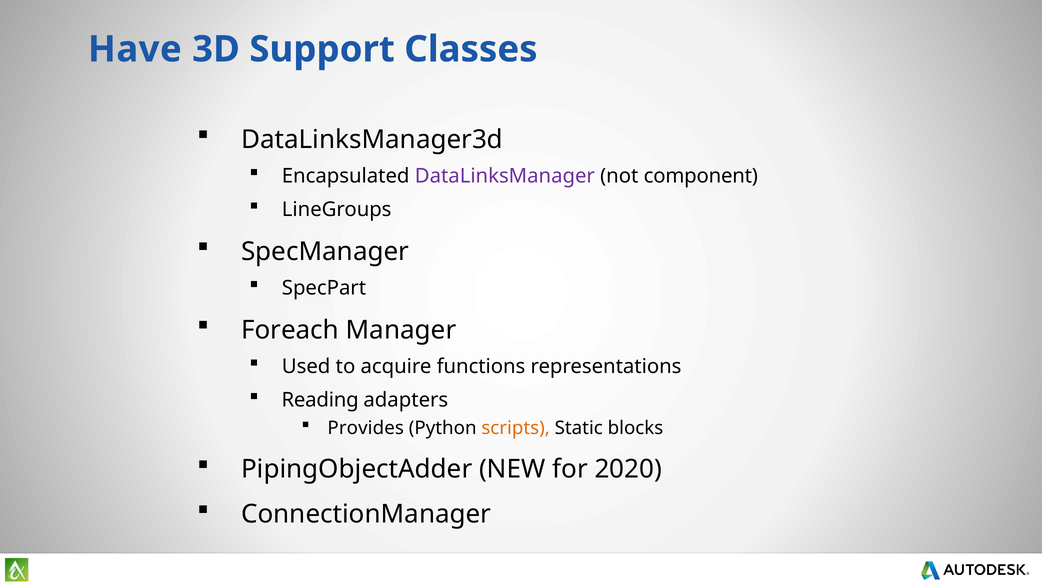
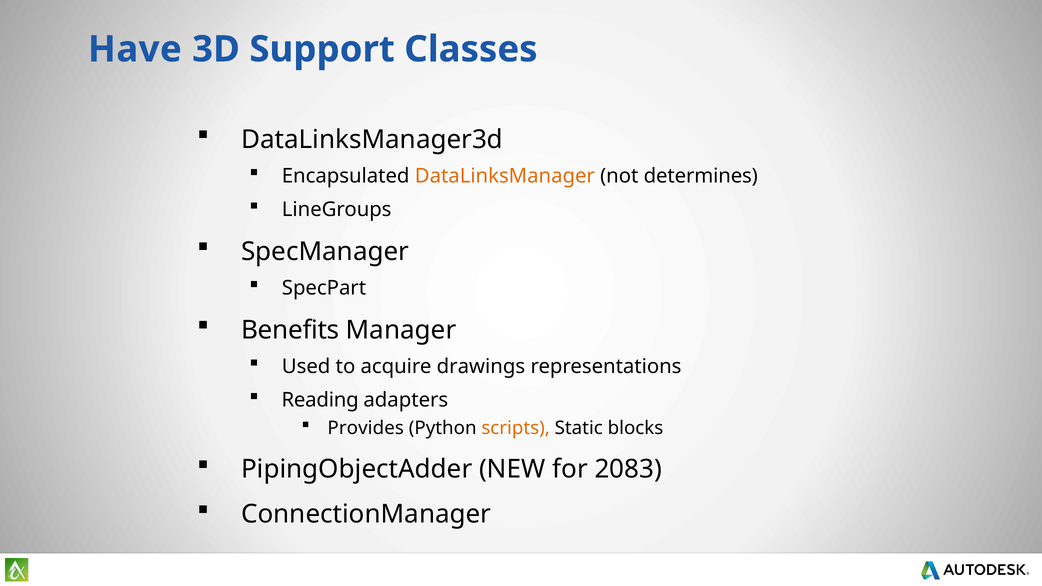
DataLinksManager colour: purple -> orange
component: component -> determines
Foreach: Foreach -> Benefits
functions: functions -> drawings
2020: 2020 -> 2083
